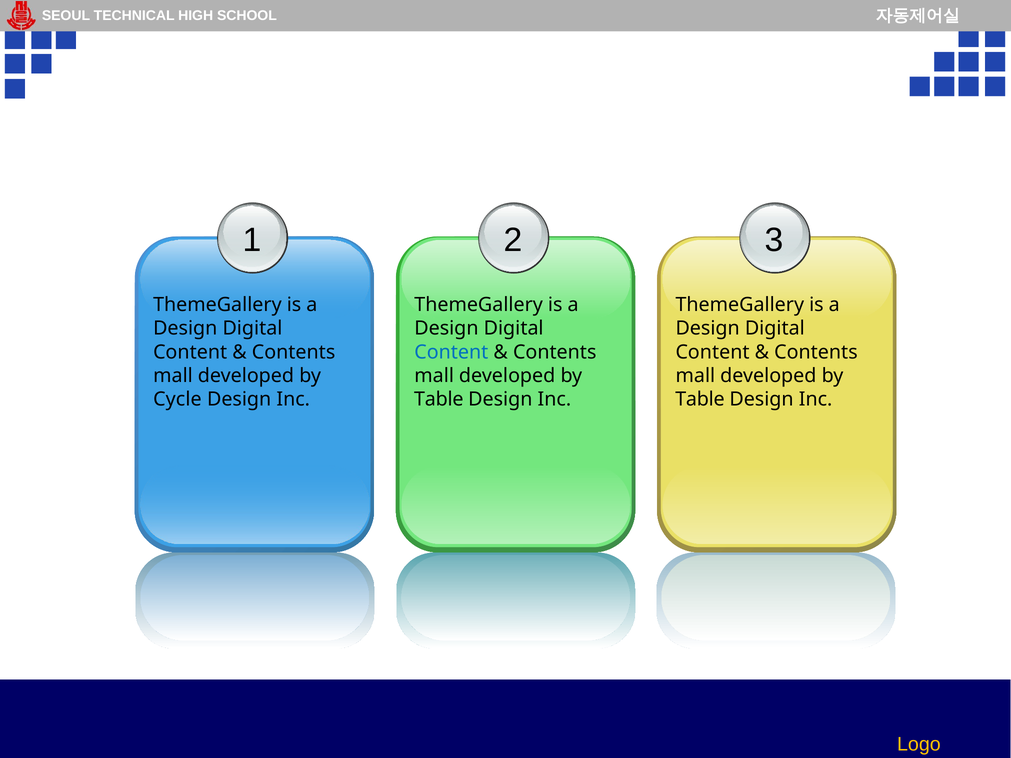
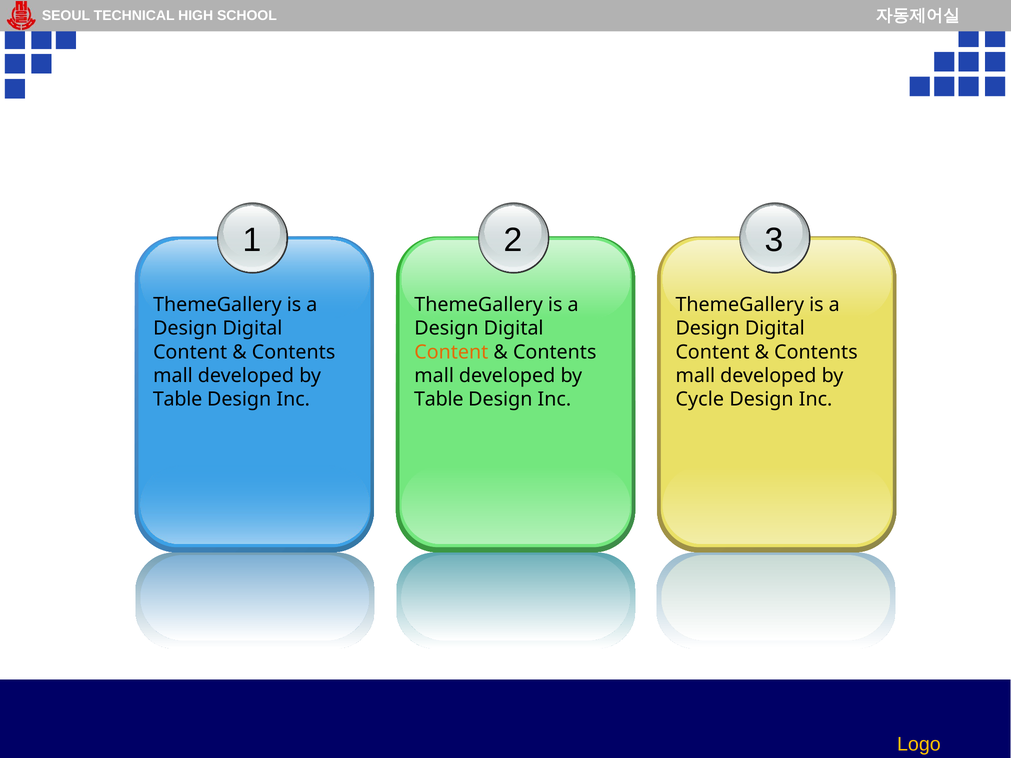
Content at (451, 352) colour: blue -> orange
Cycle at (177, 399): Cycle -> Table
Table at (700, 399): Table -> Cycle
